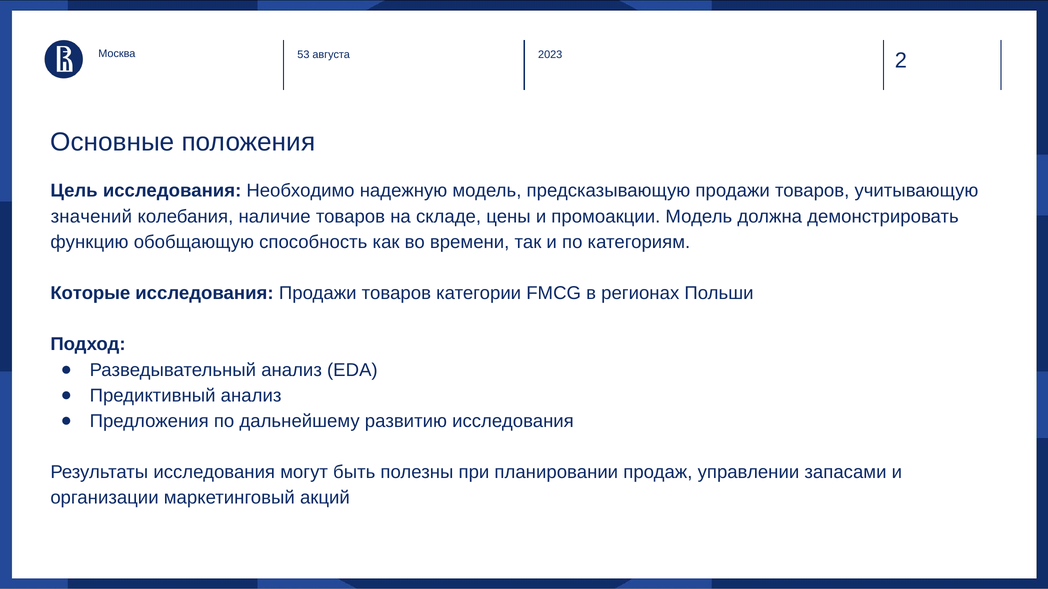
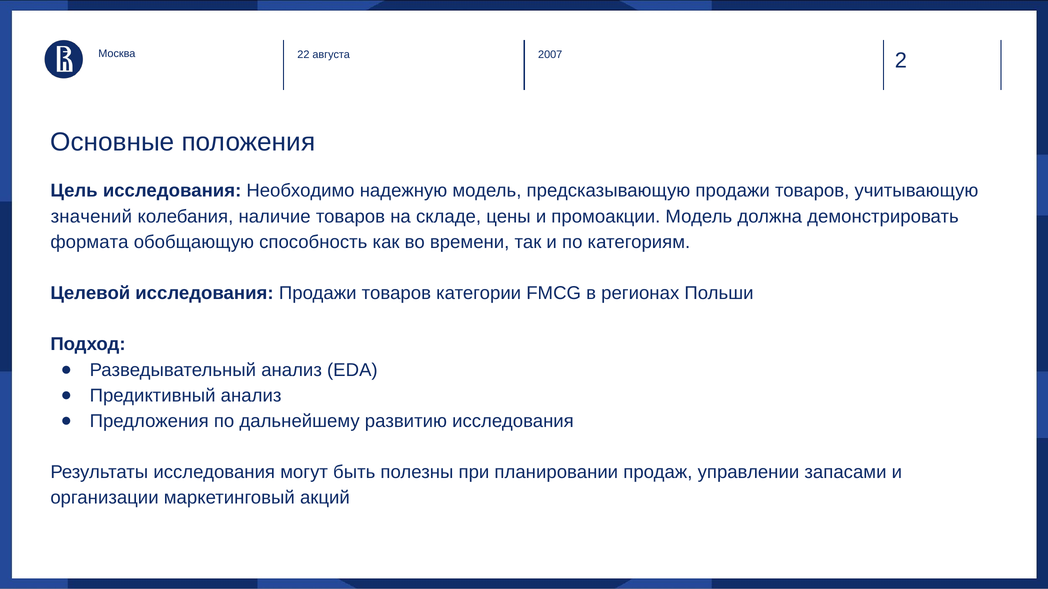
53: 53 -> 22
2023: 2023 -> 2007
функцию: функцию -> формата
Которые: Которые -> Целевой
